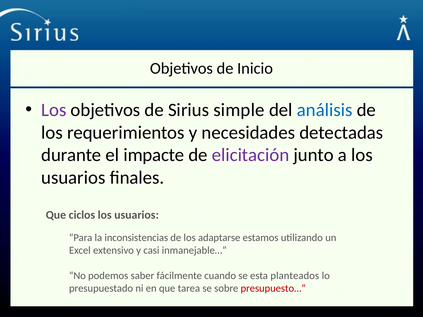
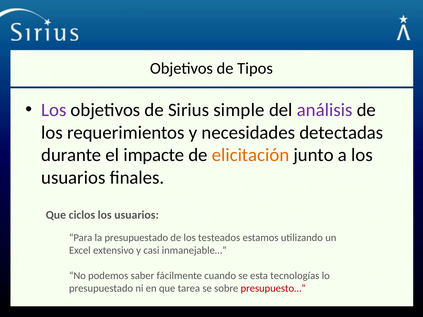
Inicio: Inicio -> Tipos
análisis colour: blue -> purple
elicitación colour: purple -> orange
la inconsistencias: inconsistencias -> presupuestado
adaptarse: adaptarse -> testeados
planteados: planteados -> tecnologías
